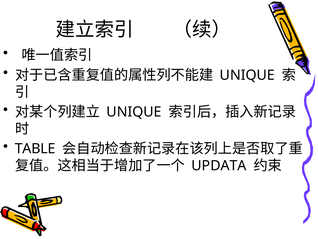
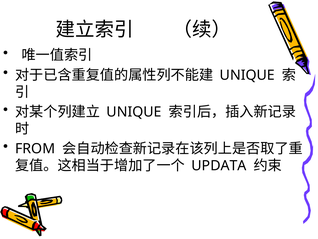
TABLE: TABLE -> FROM
